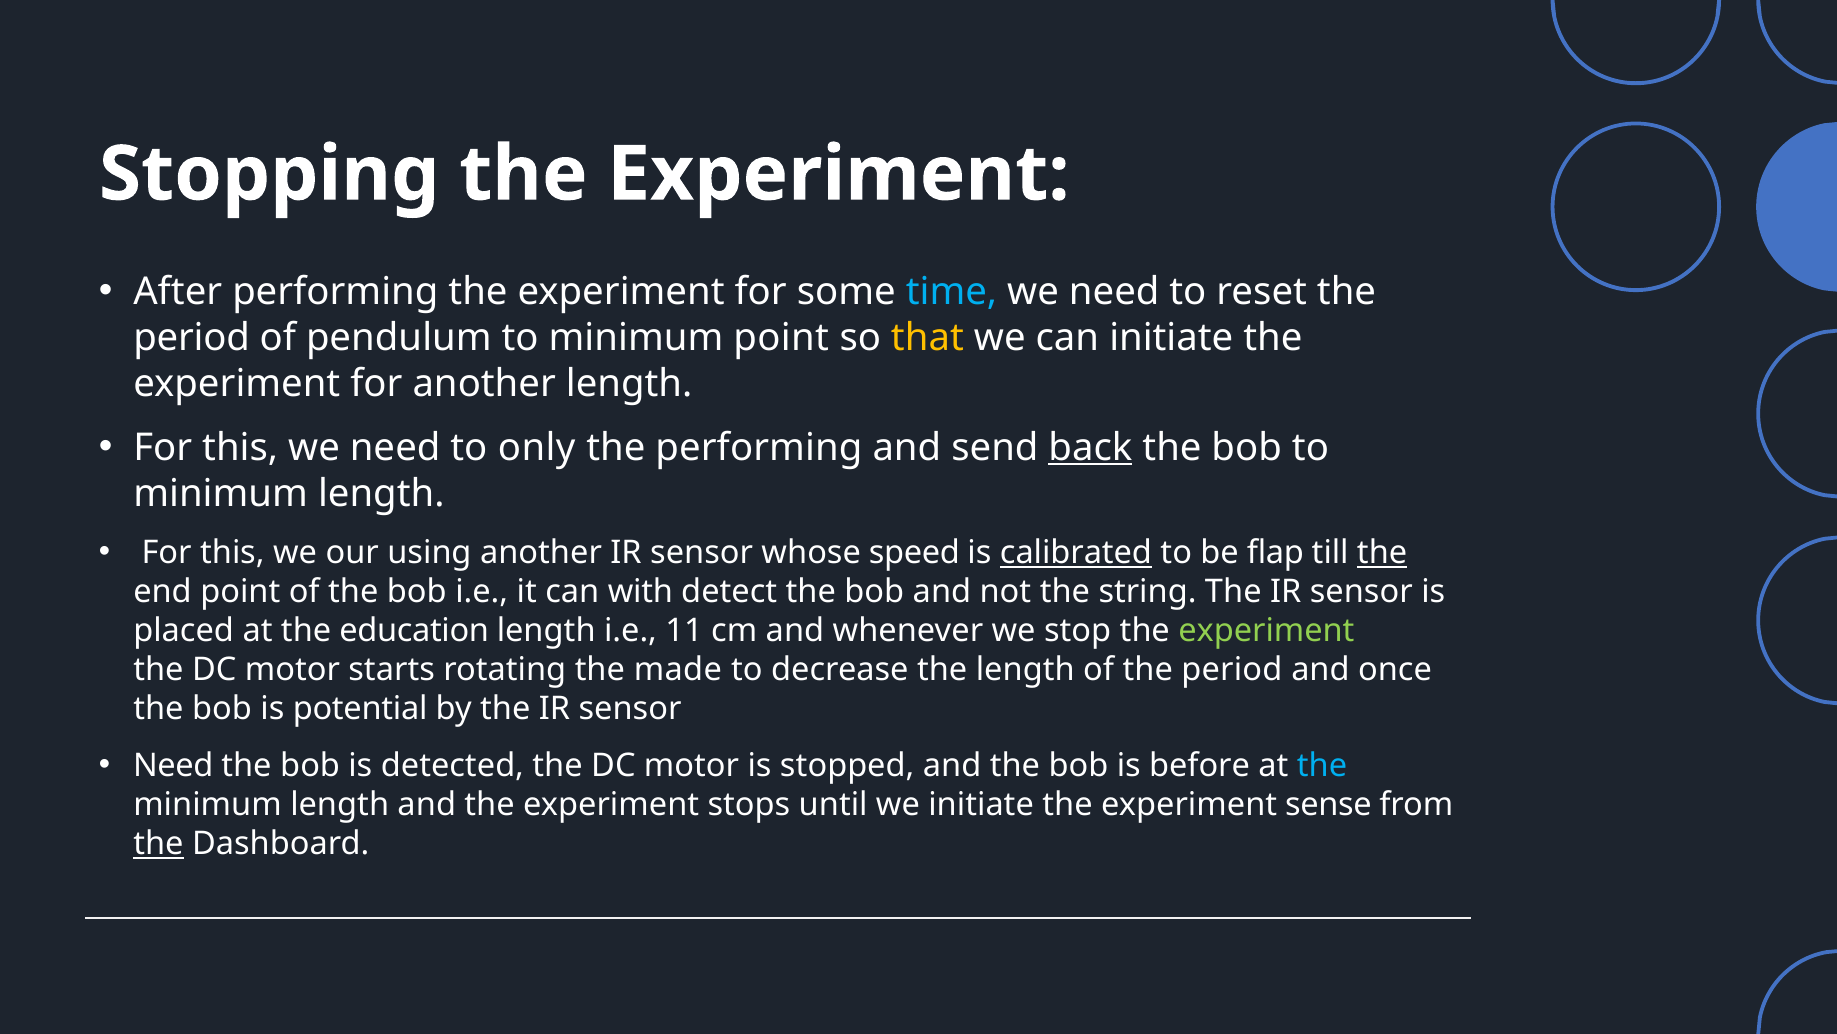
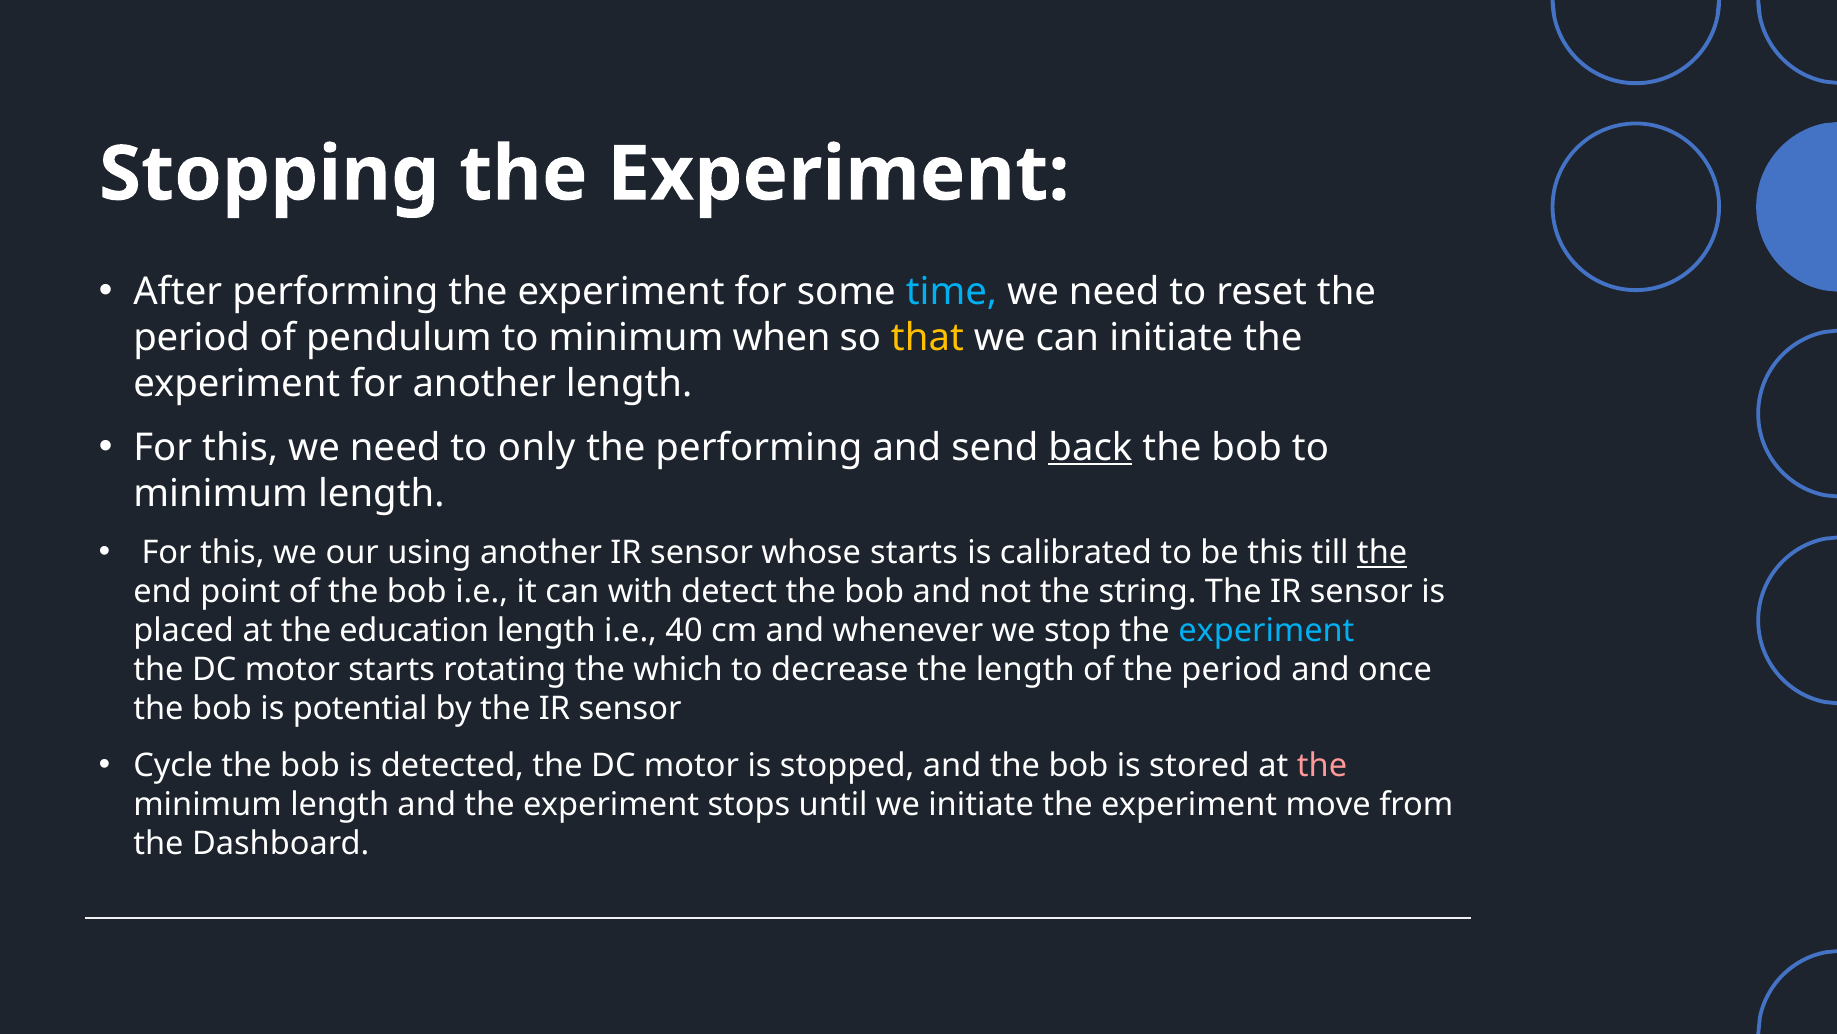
minimum point: point -> when
whose speed: speed -> starts
calibrated underline: present -> none
be flap: flap -> this
11: 11 -> 40
experiment at (1266, 631) colour: light green -> light blue
made: made -> which
Need at (173, 765): Need -> Cycle
before: before -> stored
the at (1322, 765) colour: light blue -> pink
sense: sense -> move
the at (158, 843) underline: present -> none
